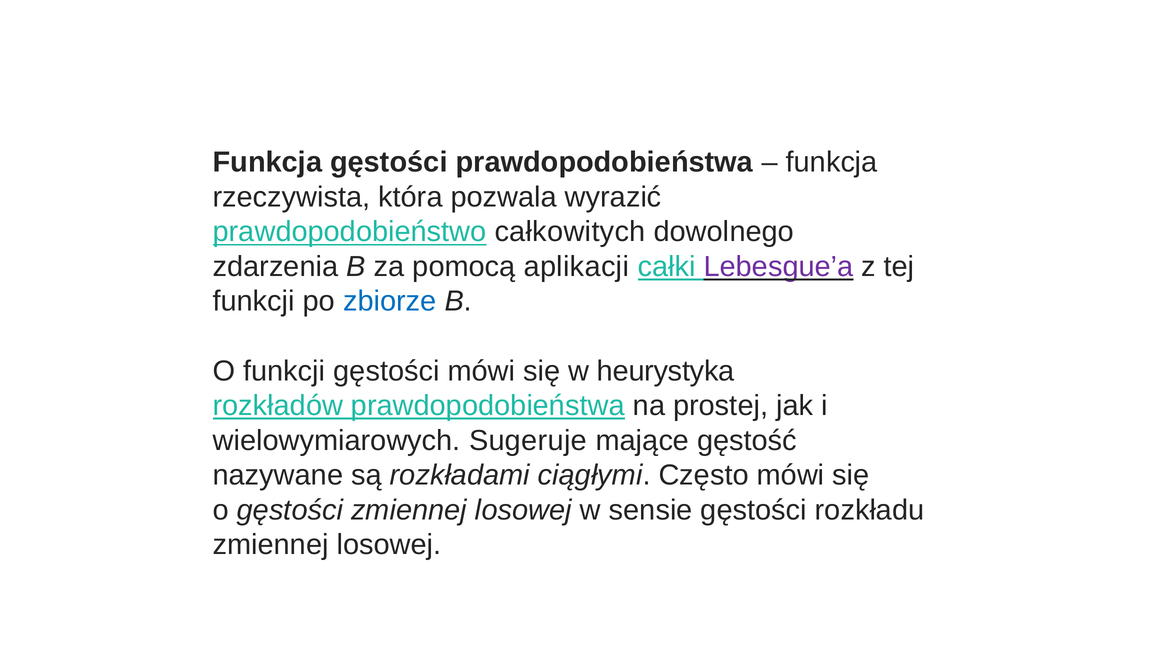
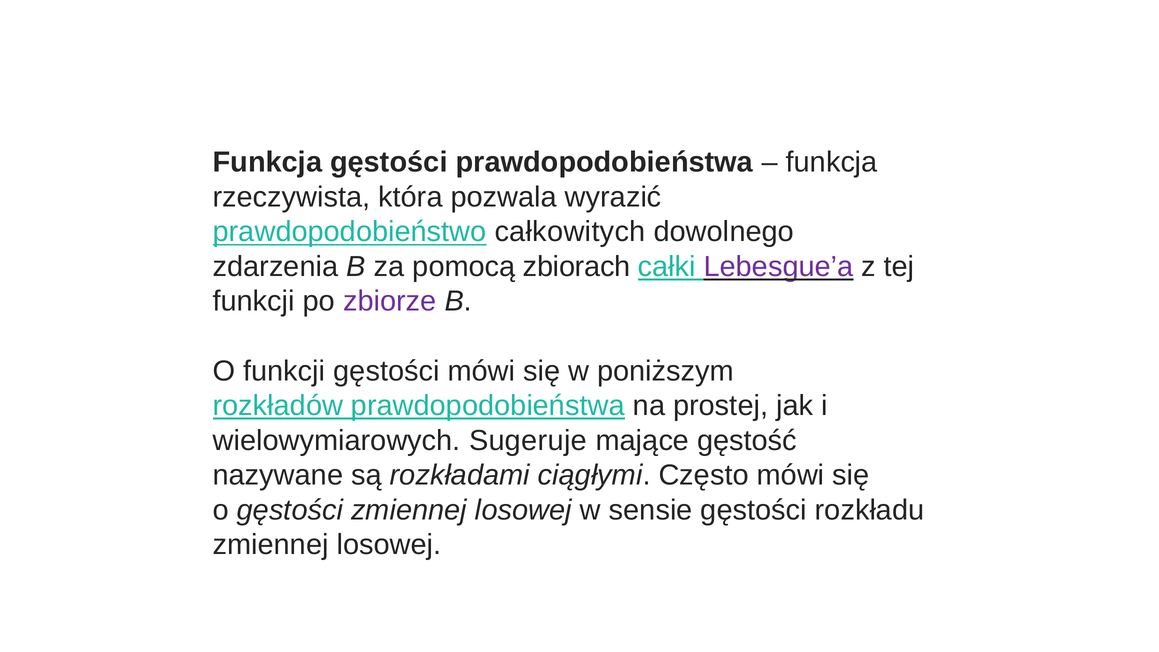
aplikacji: aplikacji -> zbiorach
zbiorze colour: blue -> purple
heurystyka: heurystyka -> poniższym
